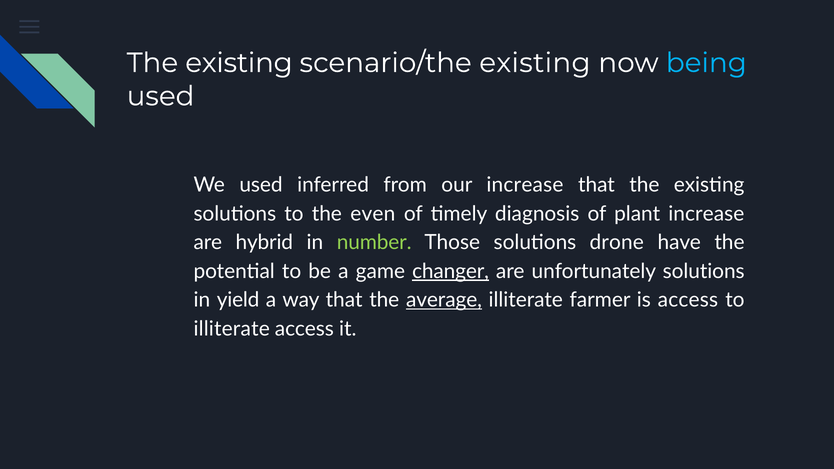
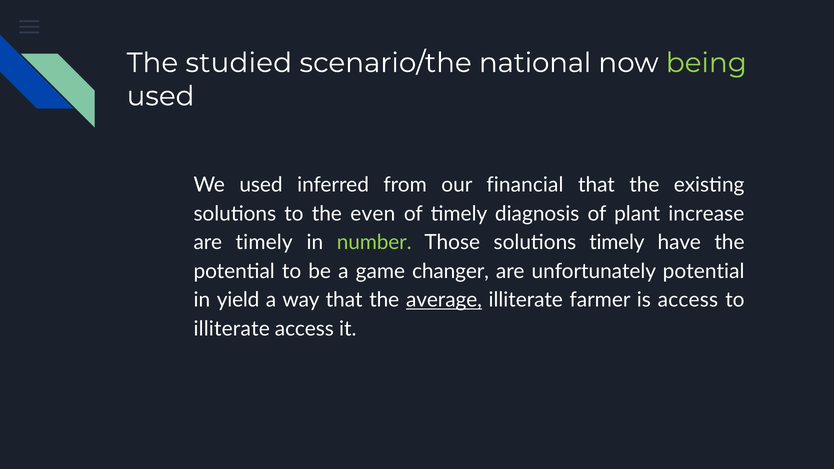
existing at (239, 63): existing -> studied
scenario/the existing: existing -> national
being colour: light blue -> light green
our increase: increase -> financial
are hybrid: hybrid -> timely
solutions drone: drone -> timely
changer underline: present -> none
unfortunately solutions: solutions -> potential
